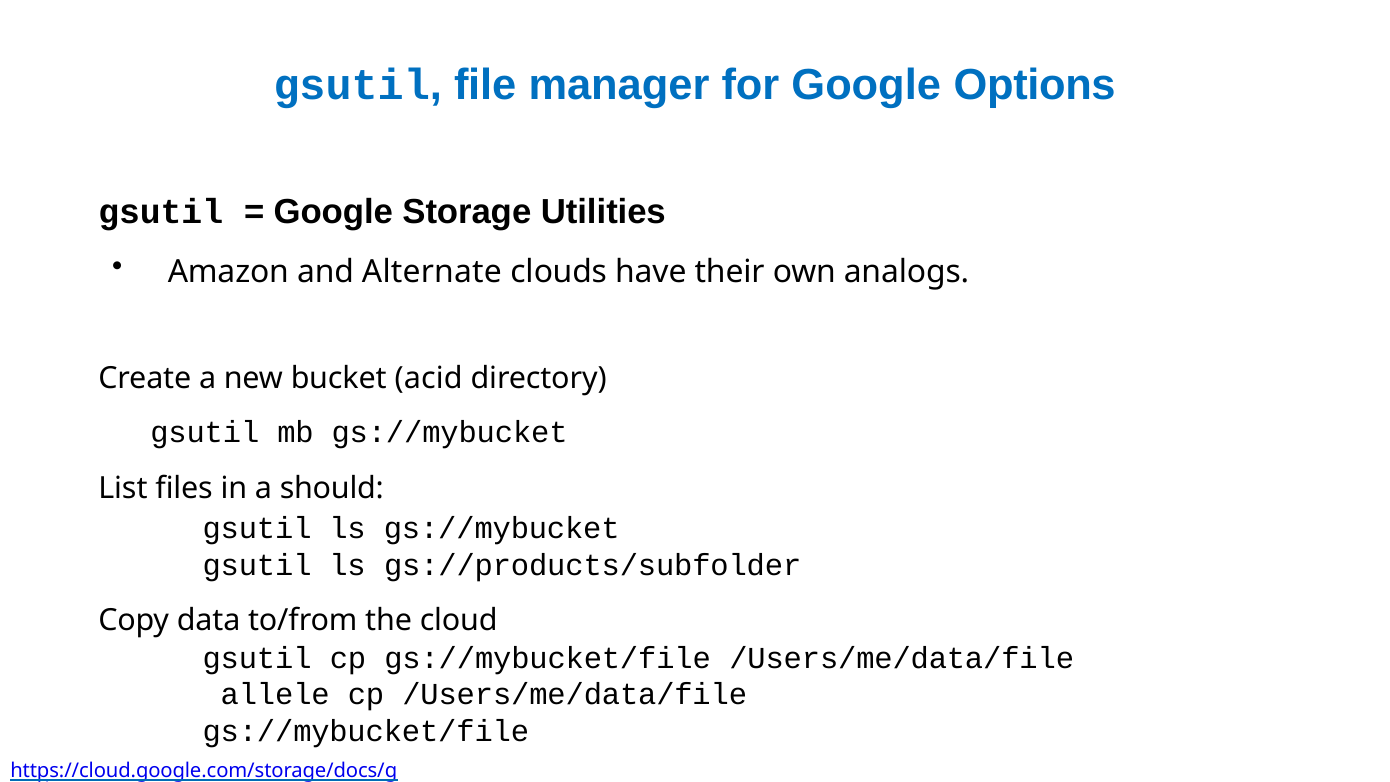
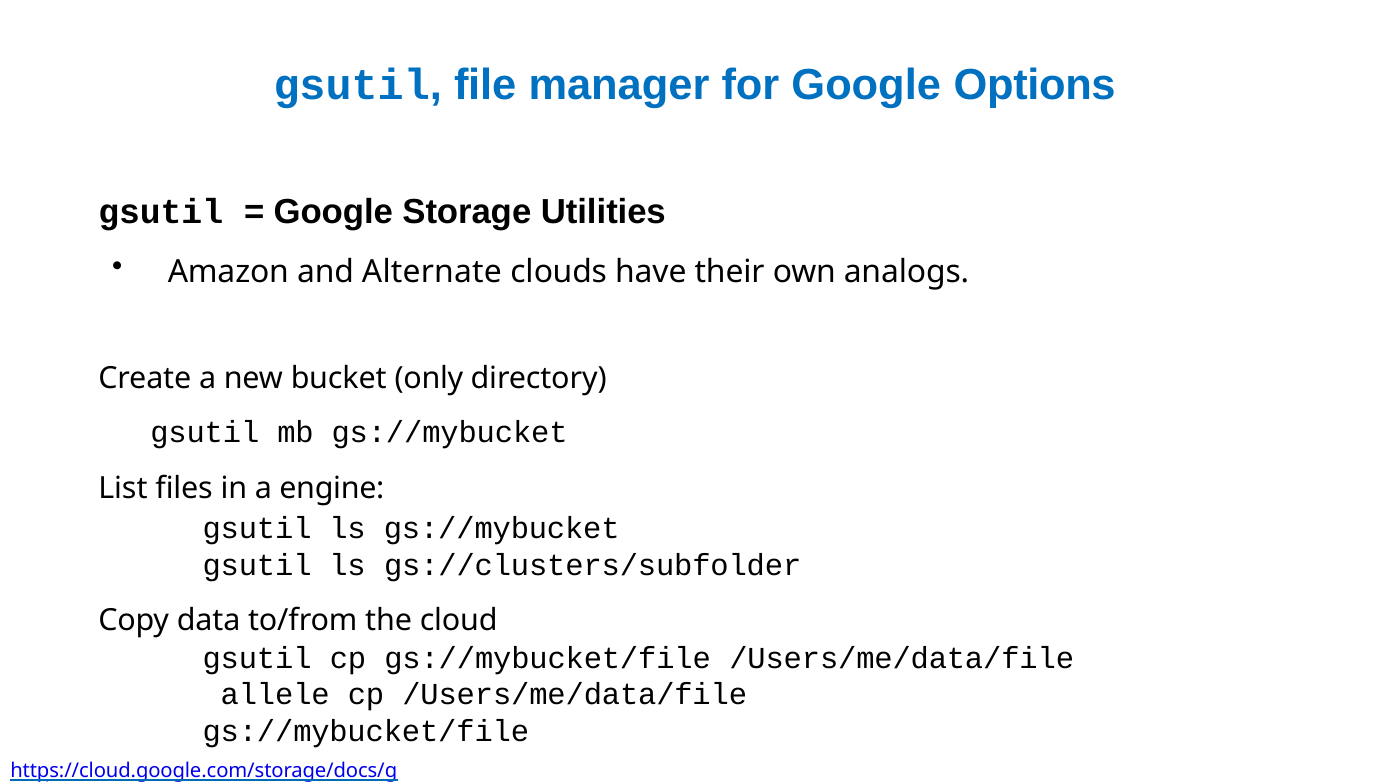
acid: acid -> only
should: should -> engine
gs://products/subfolder: gs://products/subfolder -> gs://clusters/subfolder
